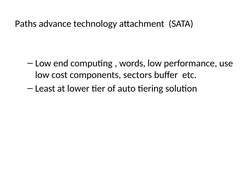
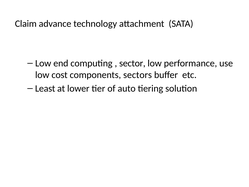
Paths: Paths -> Claim
words: words -> sector
